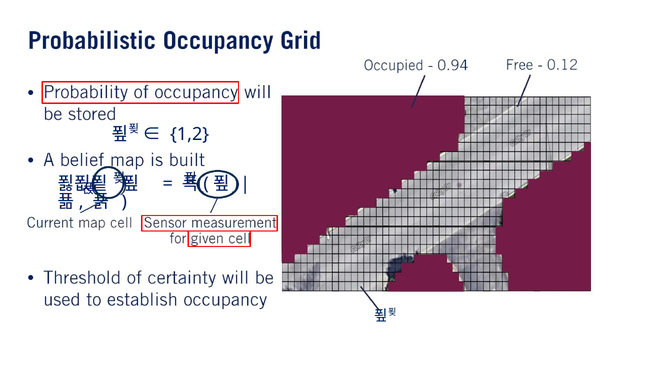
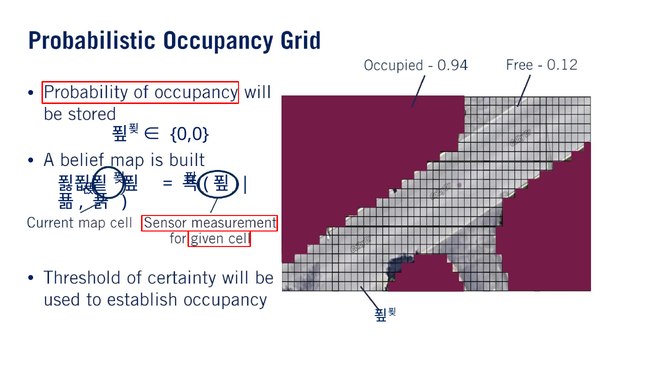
1,2: 1,2 -> 0,0
